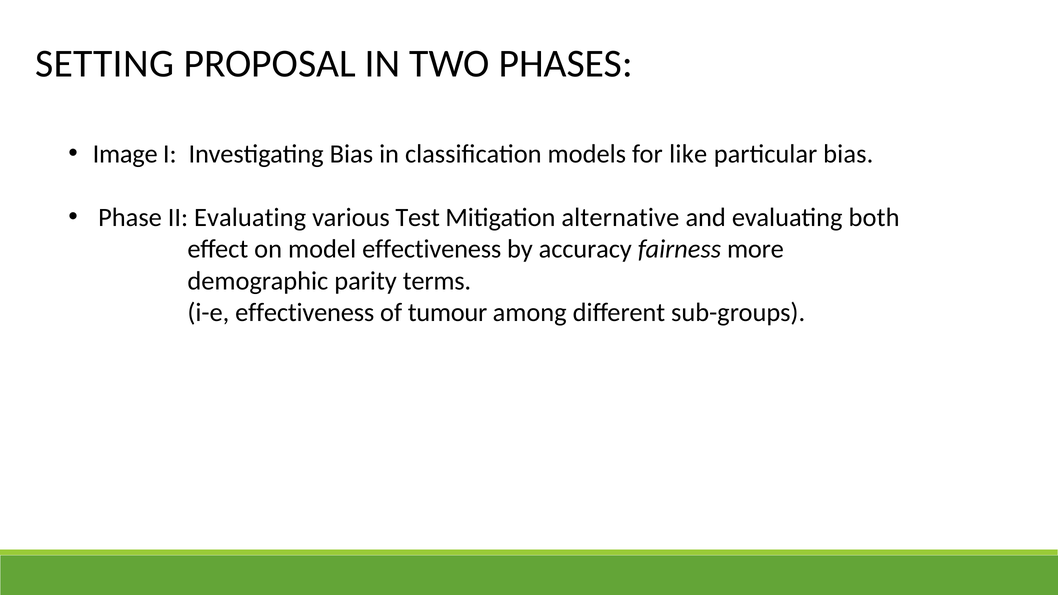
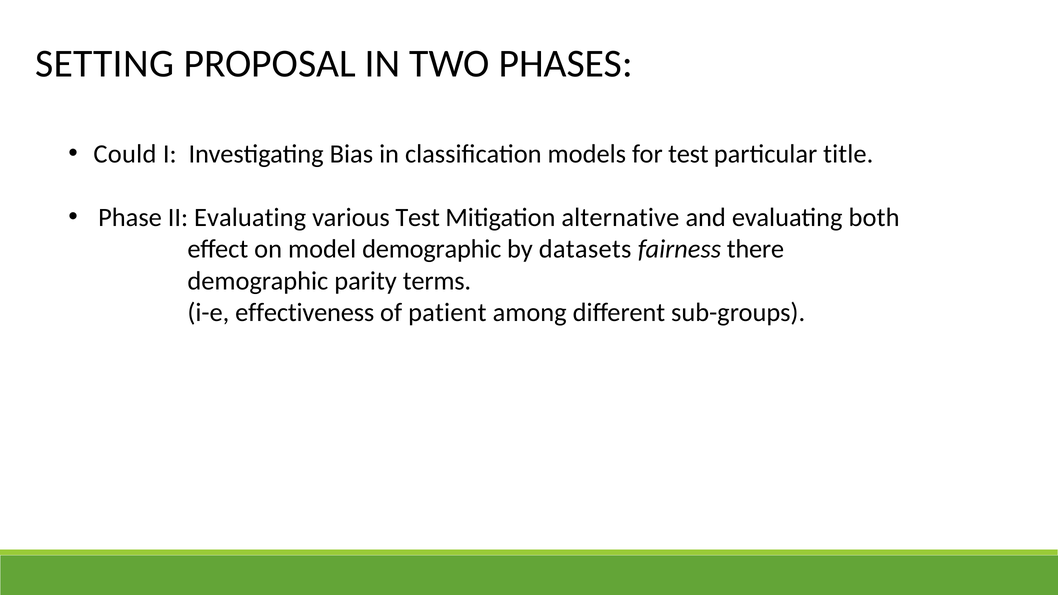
Image: Image -> Could
for like: like -> test
particular bias: bias -> title
model effectiveness: effectiveness -> demographic
accuracy: accuracy -> datasets
more: more -> there
tumour: tumour -> patient
